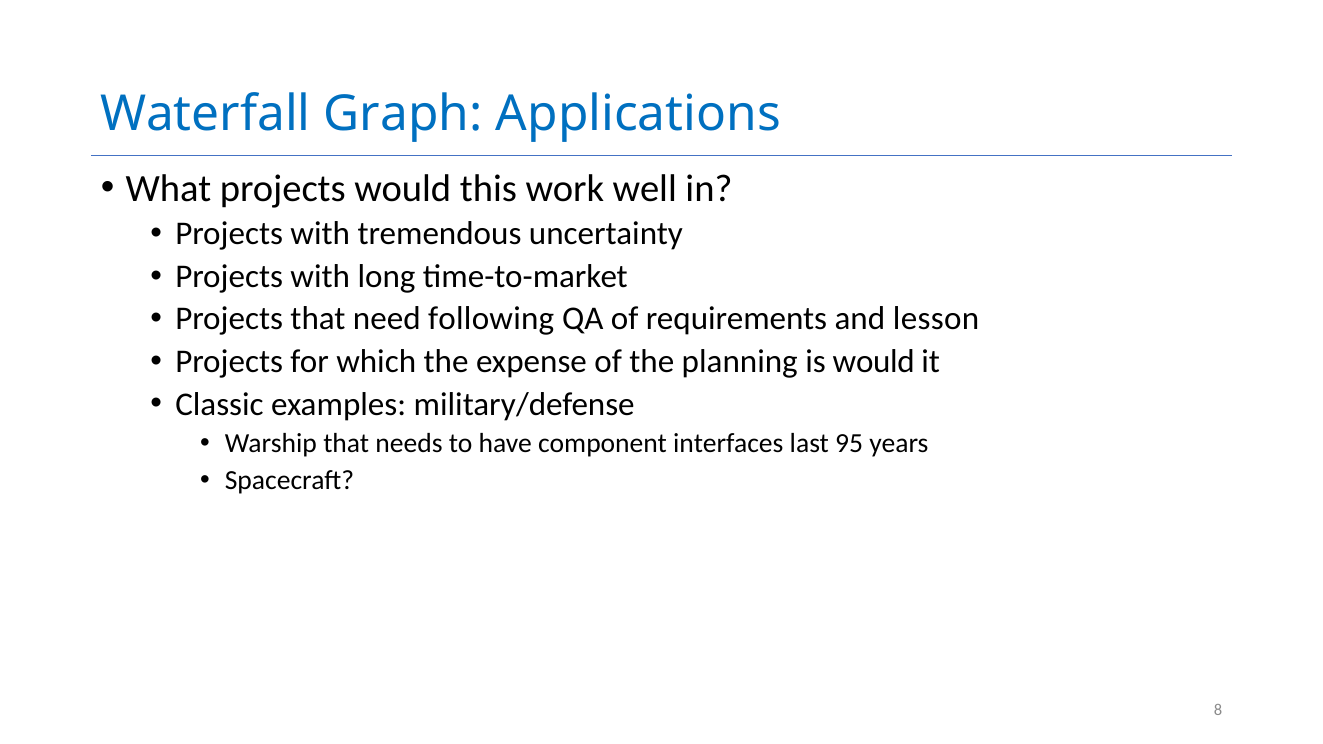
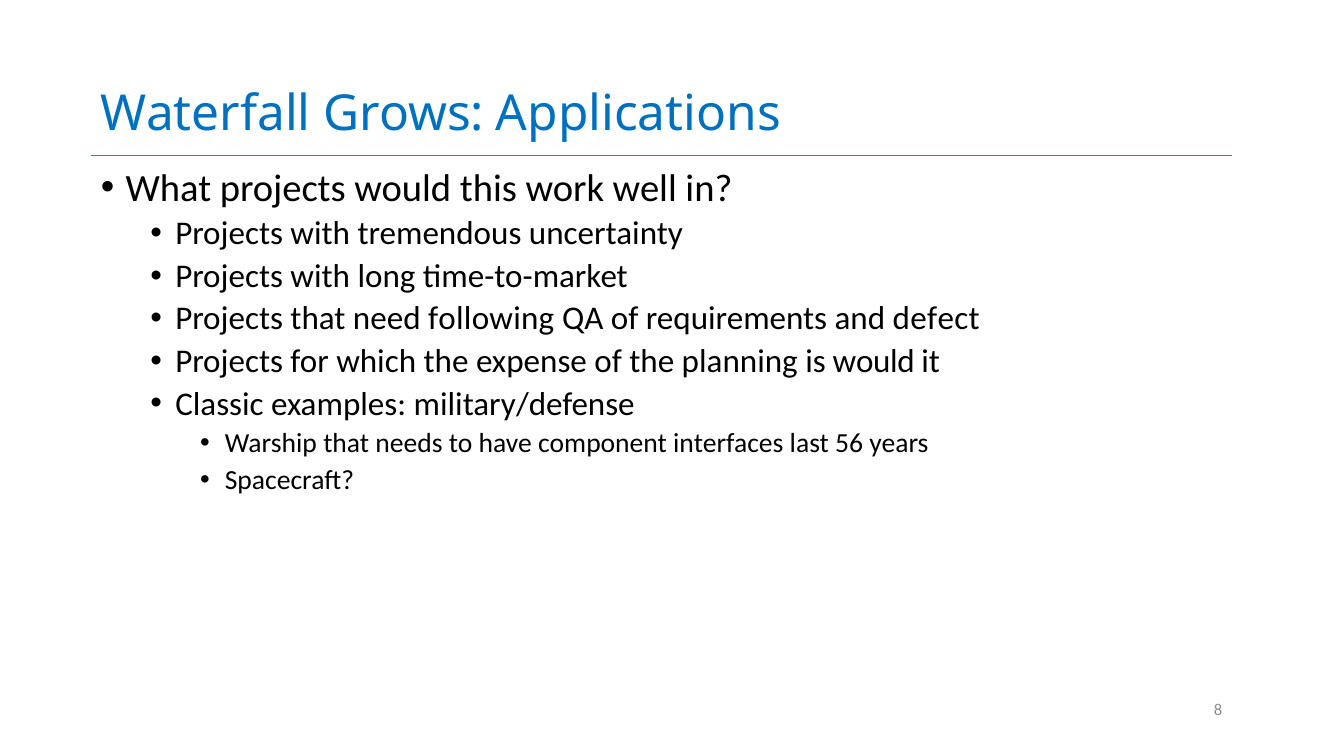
Graph: Graph -> Grows
lesson: lesson -> defect
95: 95 -> 56
